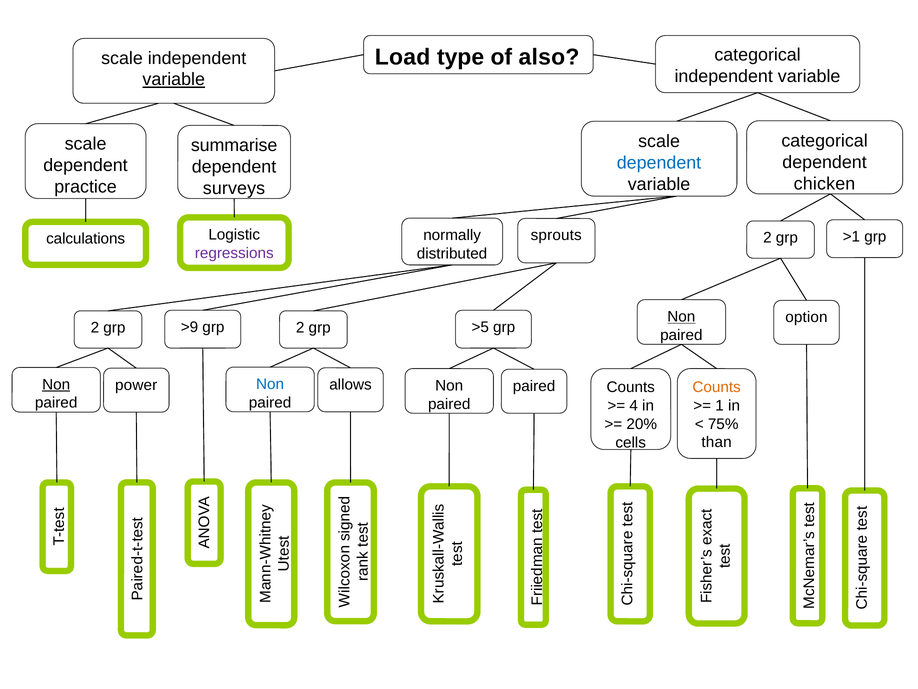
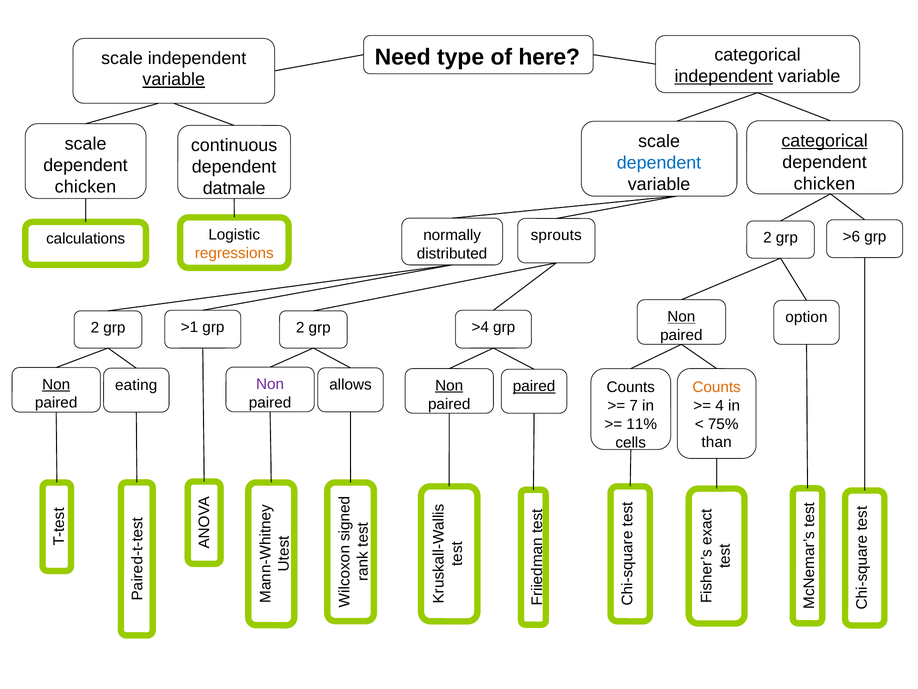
Load: Load -> Need
also: also -> here
independent at (724, 76) underline: none -> present
categorical at (825, 141) underline: none -> present
summarise: summarise -> continuous
practice at (86, 187): practice -> chicken
surveys: surveys -> datmale
>1: >1 -> >6
regressions colour: purple -> orange
>9: >9 -> >1
>5: >5 -> >4
Non at (270, 384) colour: blue -> purple
power: power -> eating
Non at (449, 385) underline: none -> present
paired at (534, 386) underline: none -> present
1: 1 -> 4
4: 4 -> 7
20%: 20% -> 11%
